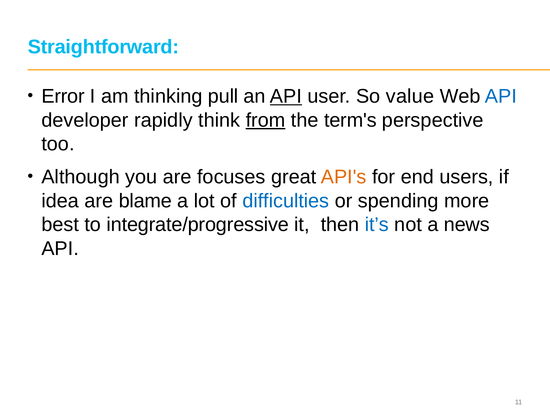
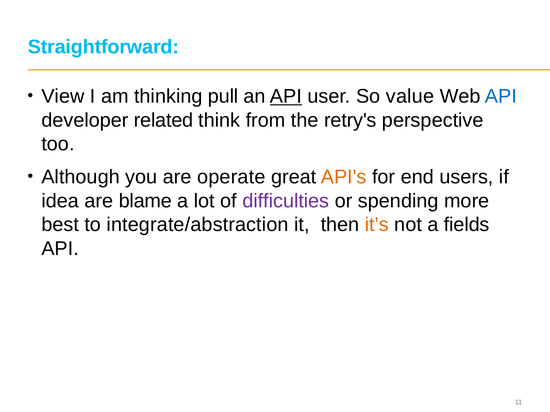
Error: Error -> View
rapidly: rapidly -> related
from underline: present -> none
term's: term's -> retry's
focuses: focuses -> operate
difficulties colour: blue -> purple
integrate/progressive: integrate/progressive -> integrate/abstraction
it’s colour: blue -> orange
news: news -> fields
